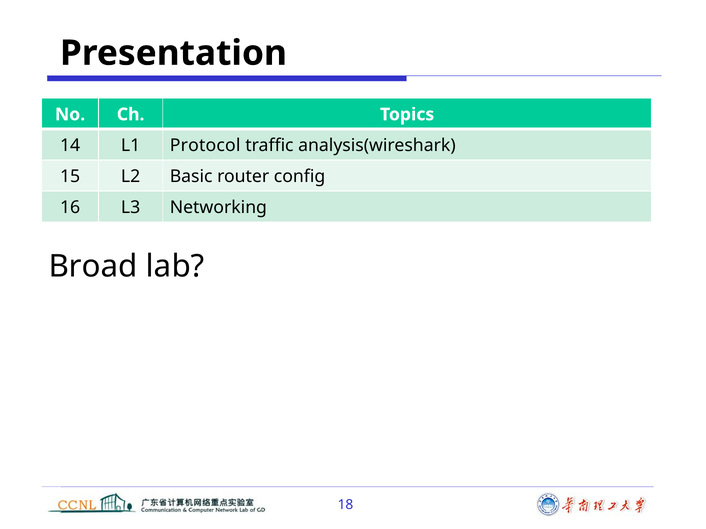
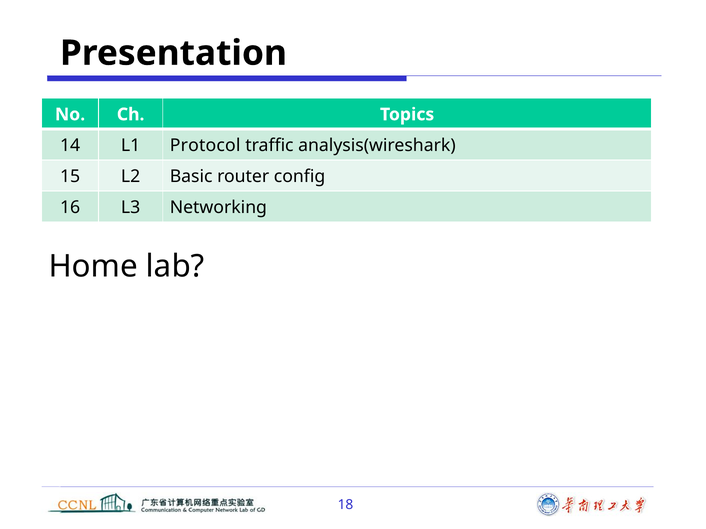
Broad: Broad -> Home
